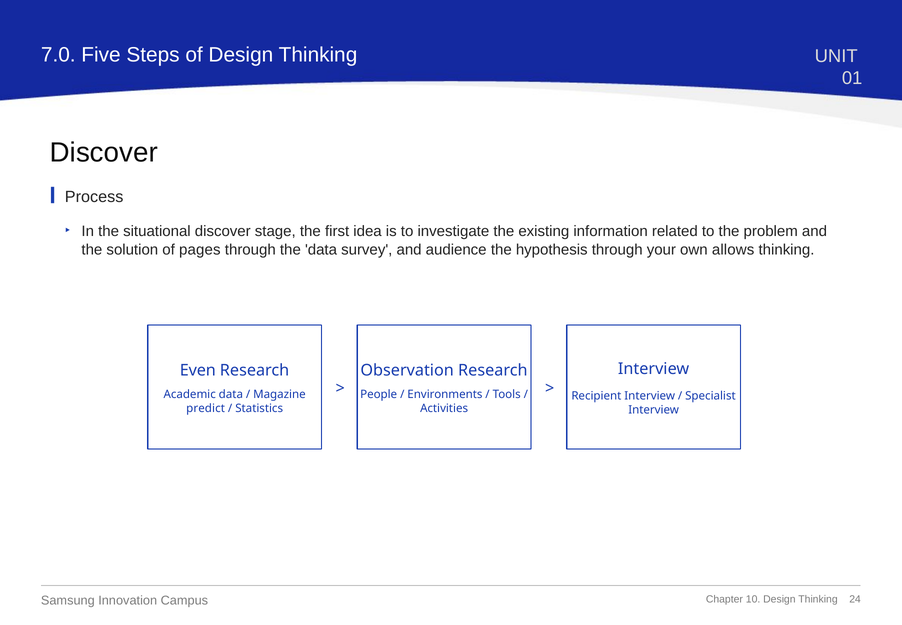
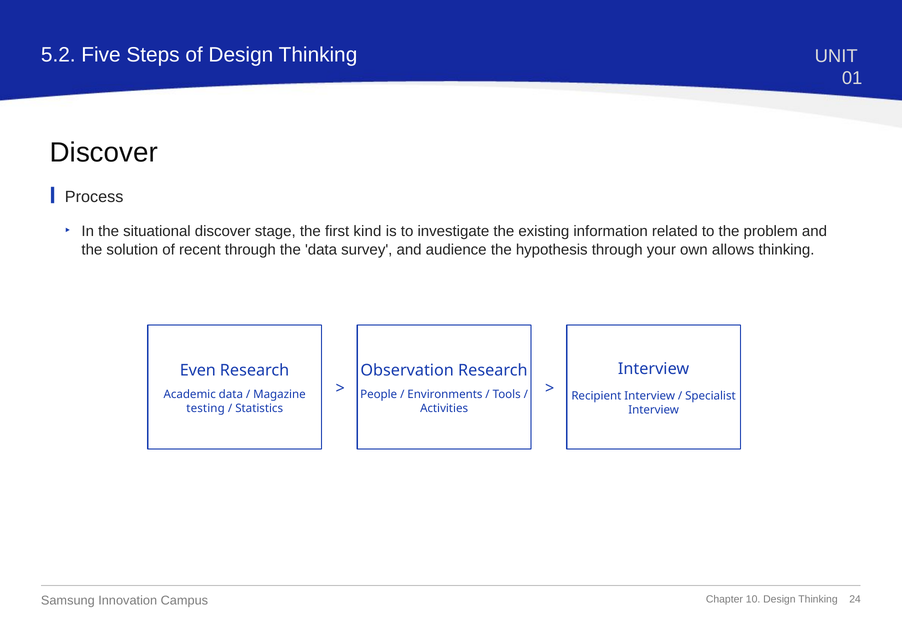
7.0: 7.0 -> 5.2
idea: idea -> kind
pages: pages -> recent
predict: predict -> testing
